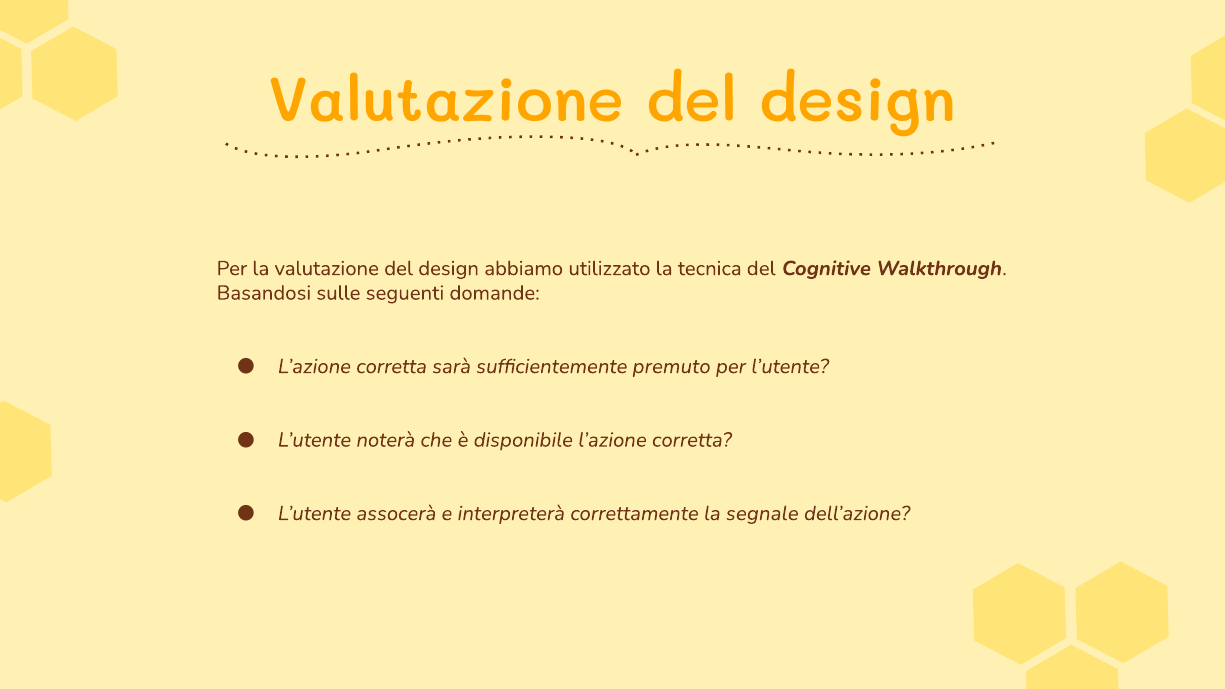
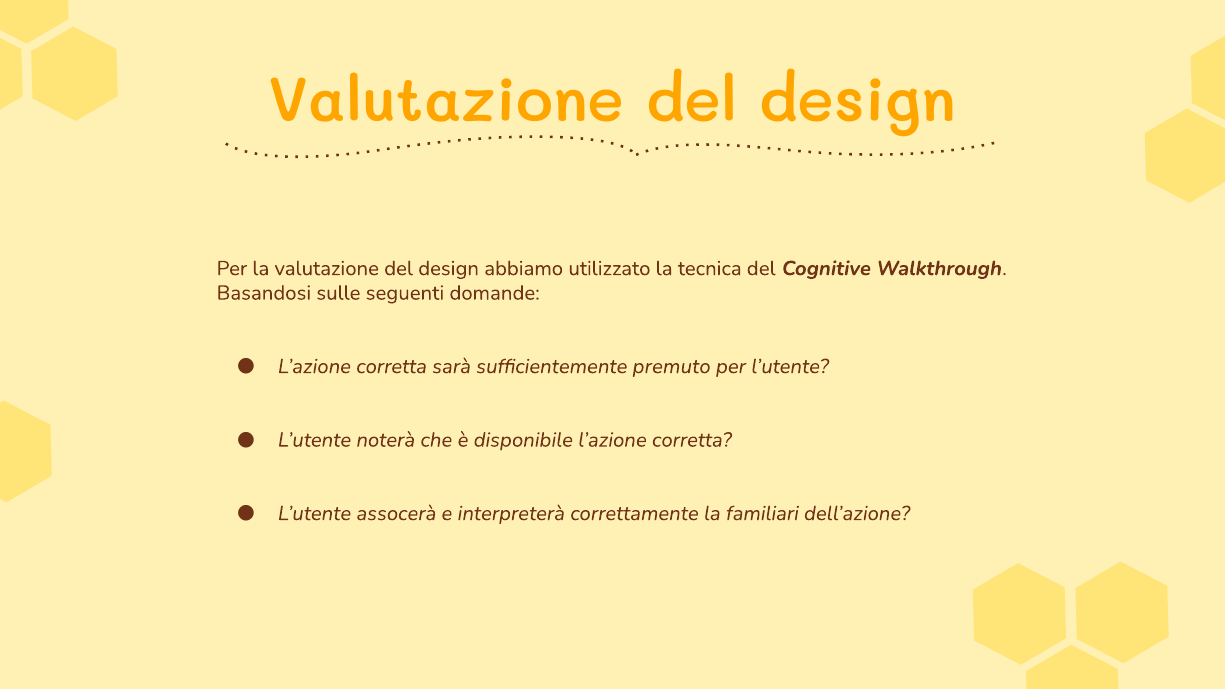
segnale: segnale -> familiari
